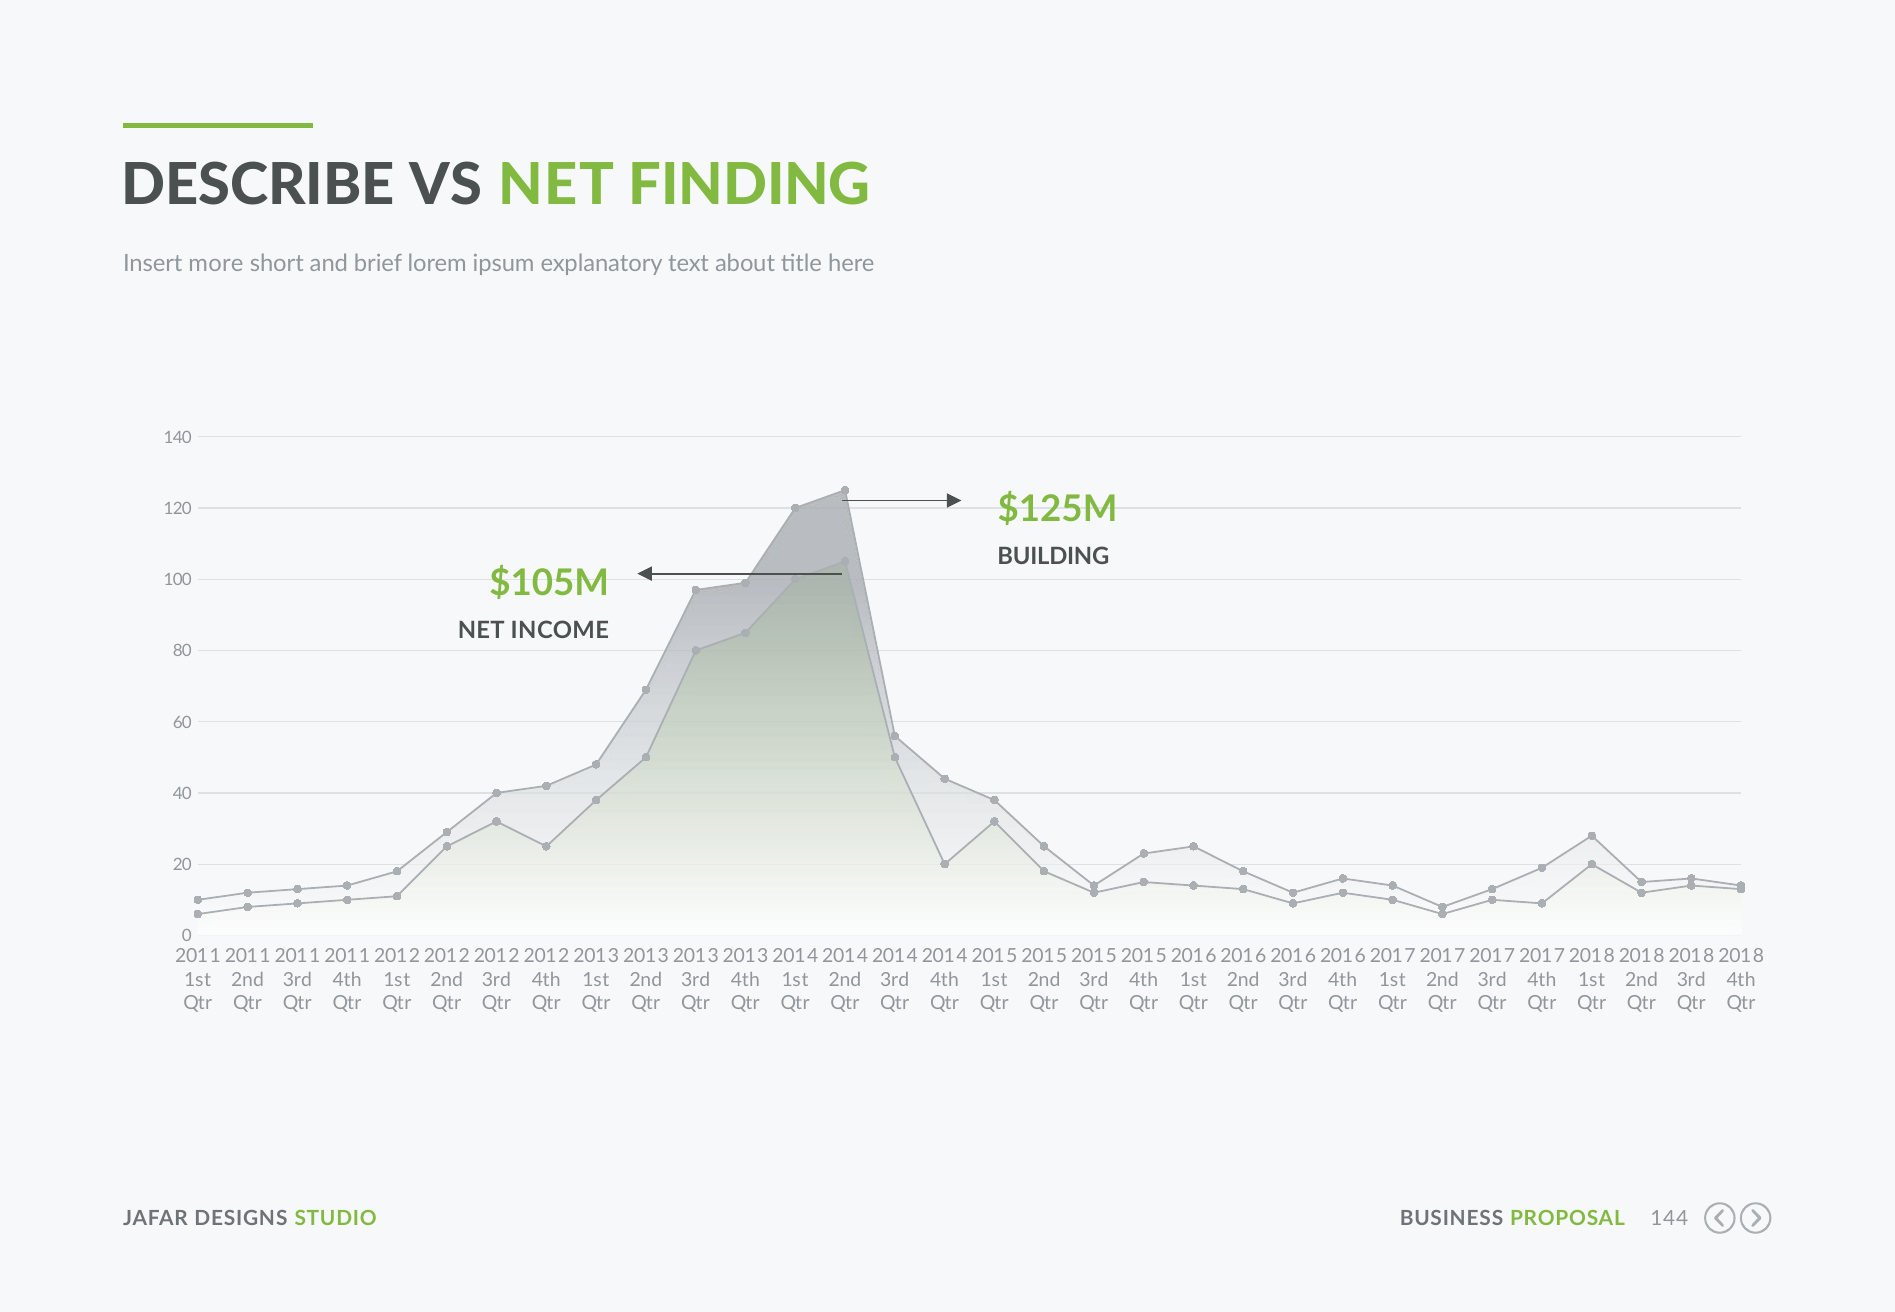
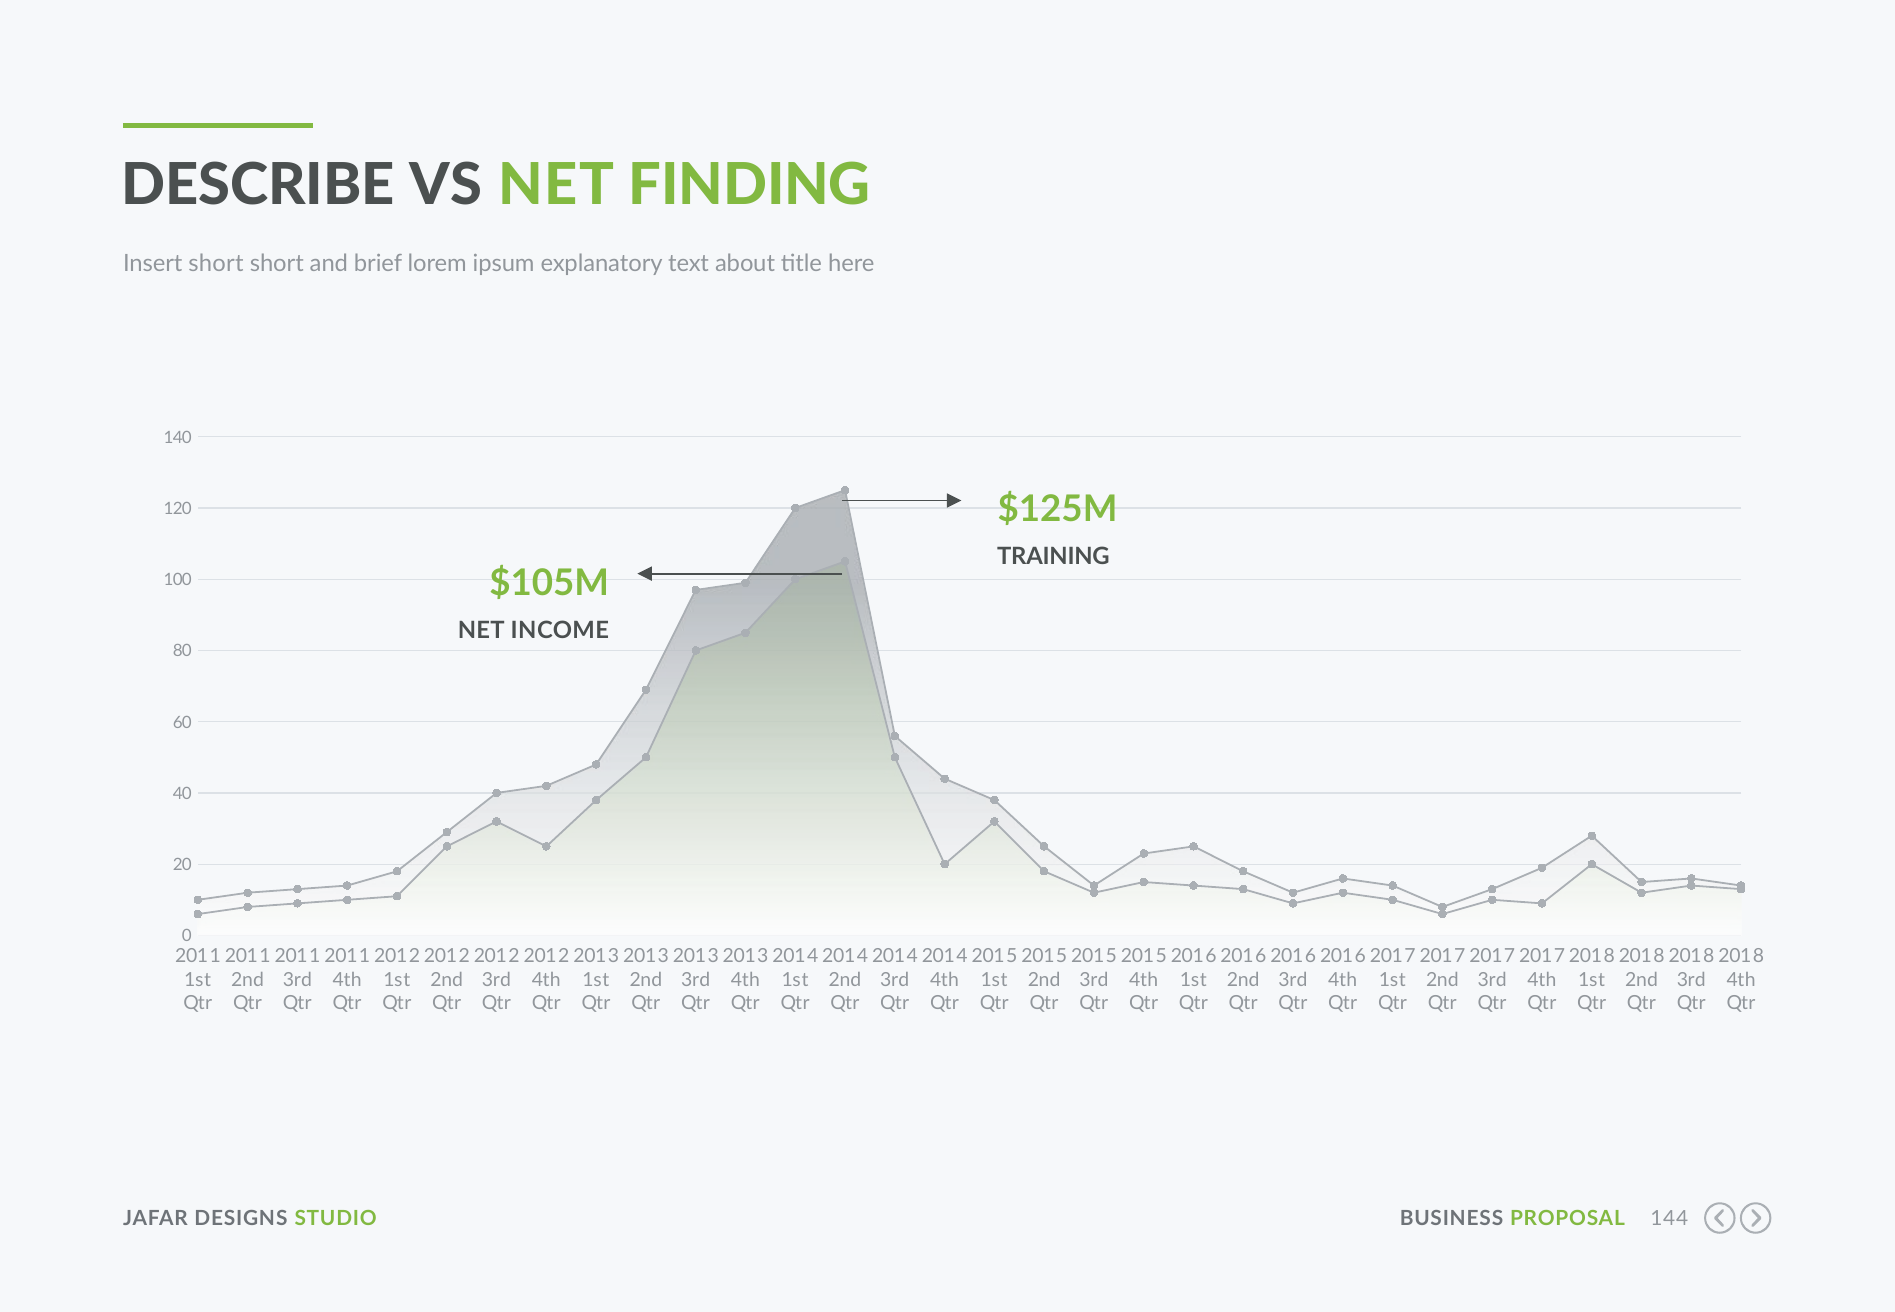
Insert more: more -> short
BUILDING: BUILDING -> TRAINING
